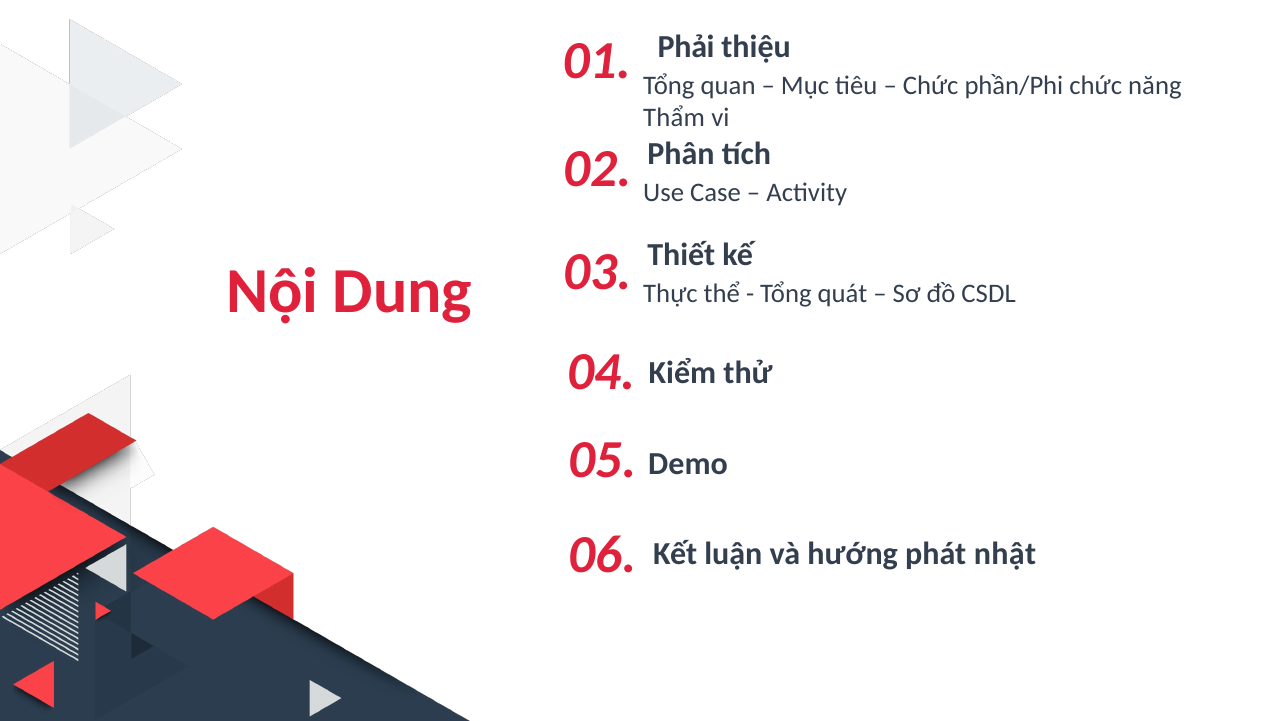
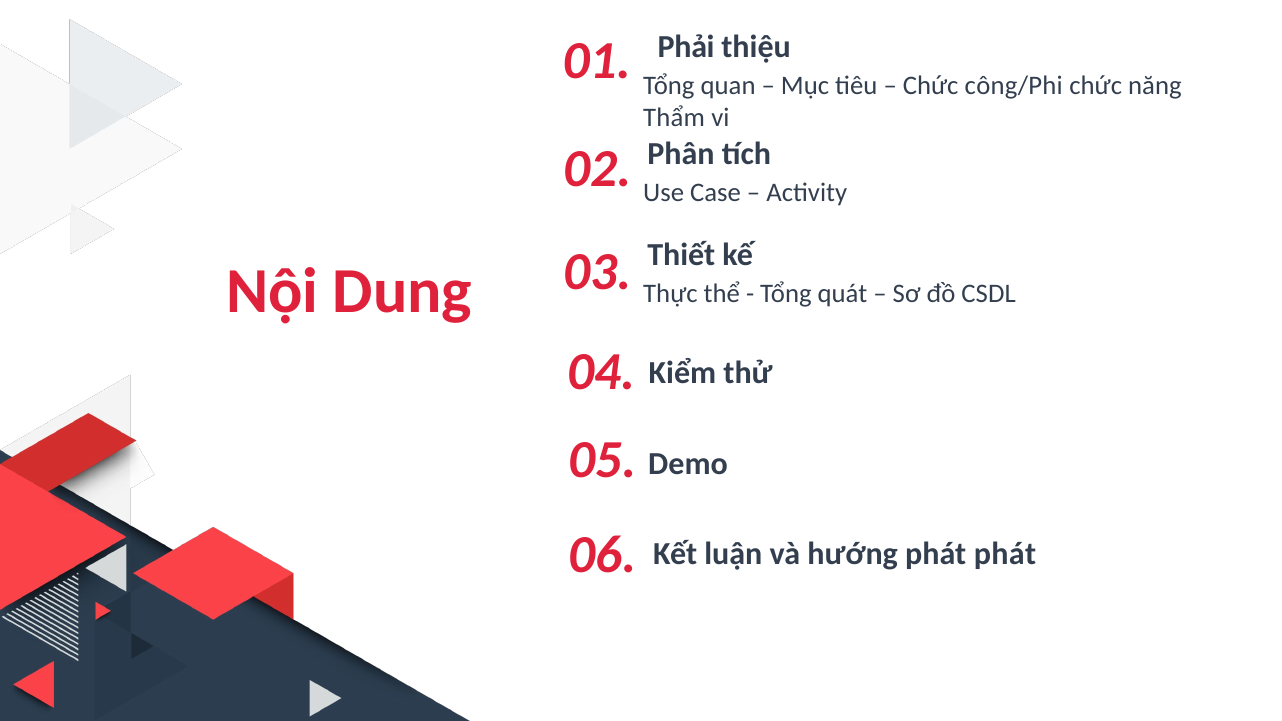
phần/Phi: phần/Phi -> công/Phi
phát nhật: nhật -> phát
